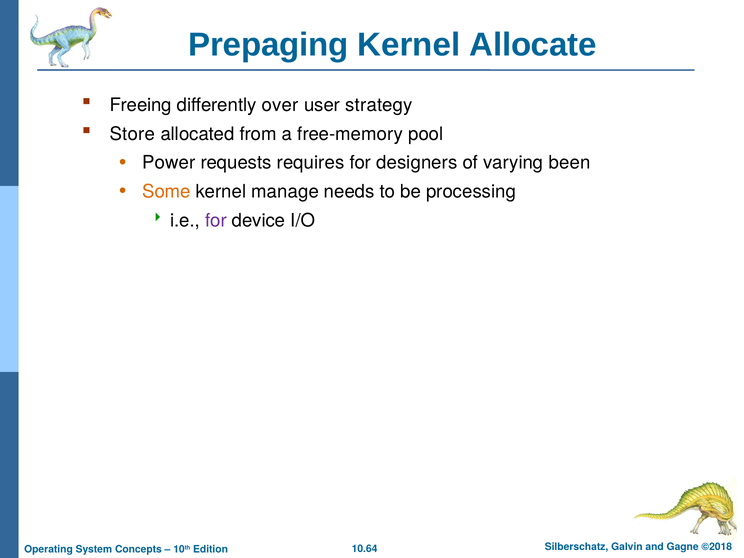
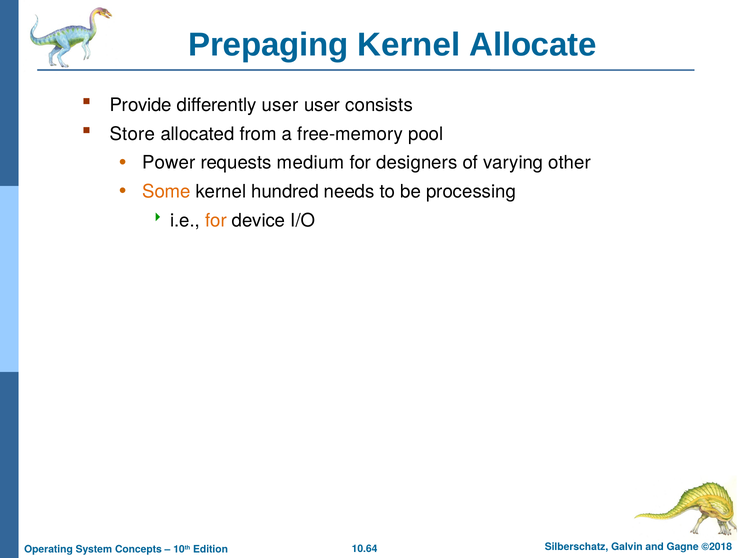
Freeing: Freeing -> Provide
differently over: over -> user
strategy: strategy -> consists
requires: requires -> medium
been: been -> other
manage: manage -> hundred
for at (216, 220) colour: purple -> orange
